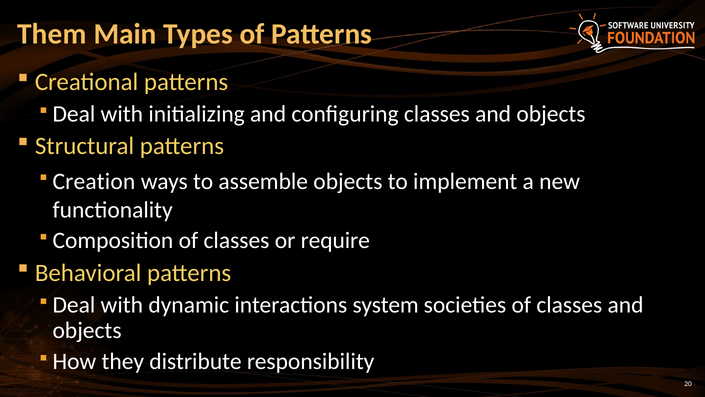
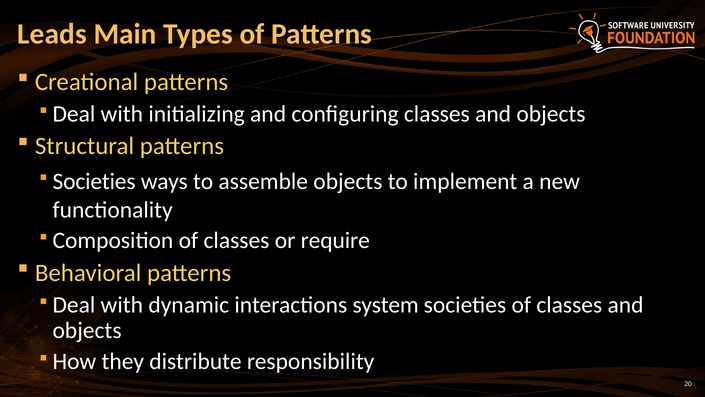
Them: Them -> Leads
Creation at (94, 181): Creation -> Societies
